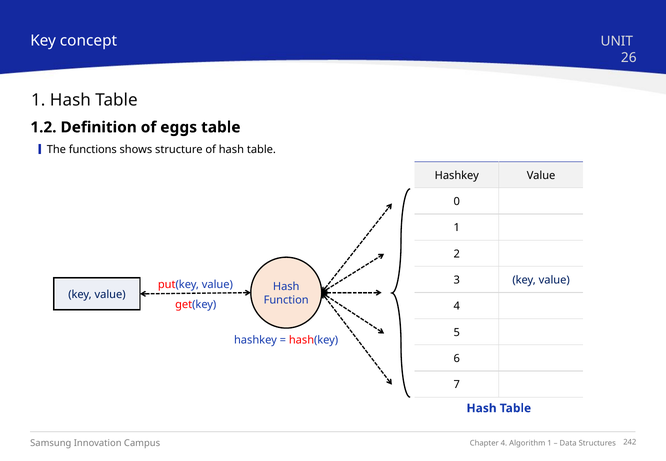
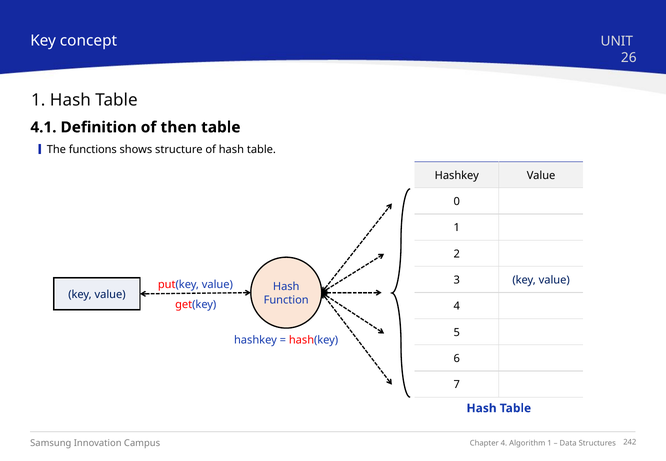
1.2: 1.2 -> 4.1
eggs: eggs -> then
